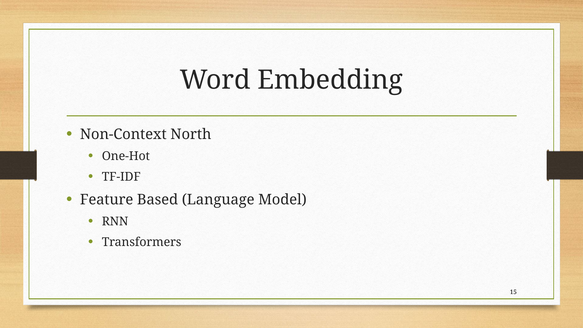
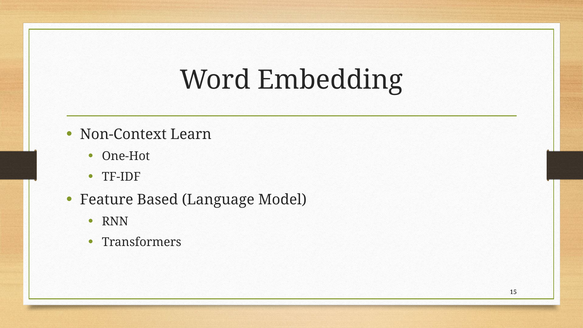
North: North -> Learn
